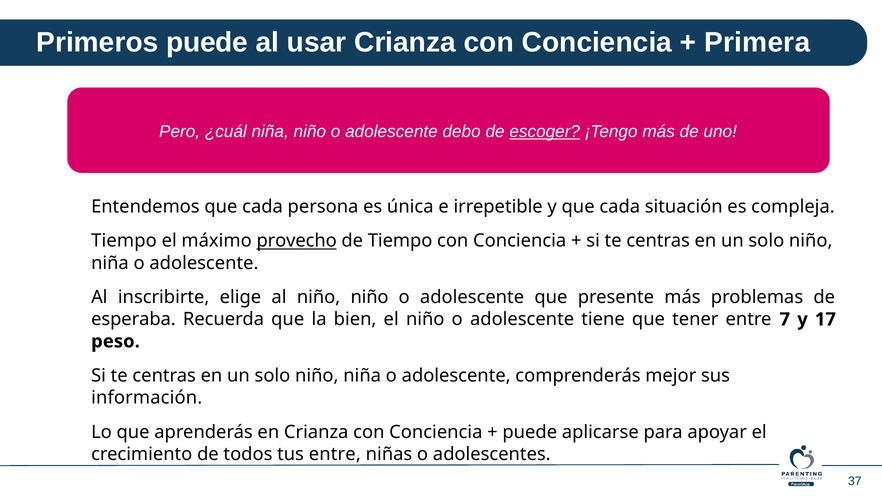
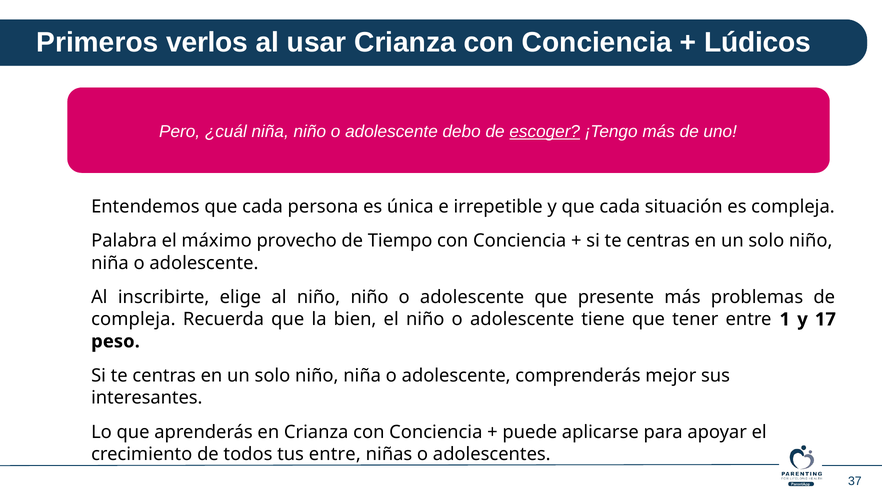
Primeros puede: puede -> verlos
Primera: Primera -> Lúdicos
Tiempo at (124, 241): Tiempo -> Palabra
provecho underline: present -> none
esperaba at (133, 319): esperaba -> compleja
7: 7 -> 1
información: información -> interesantes
